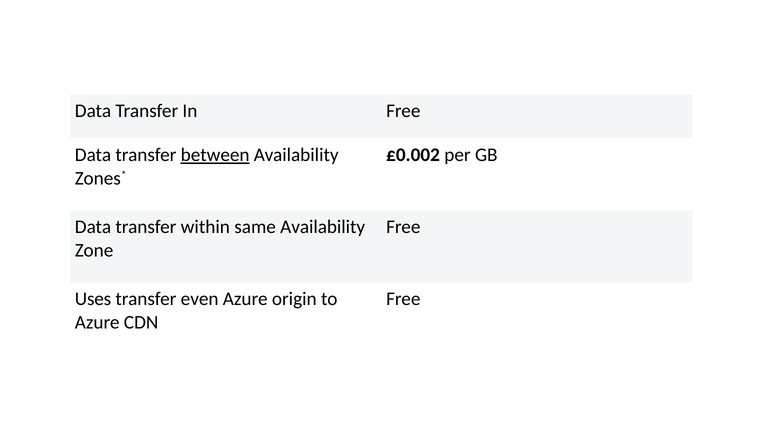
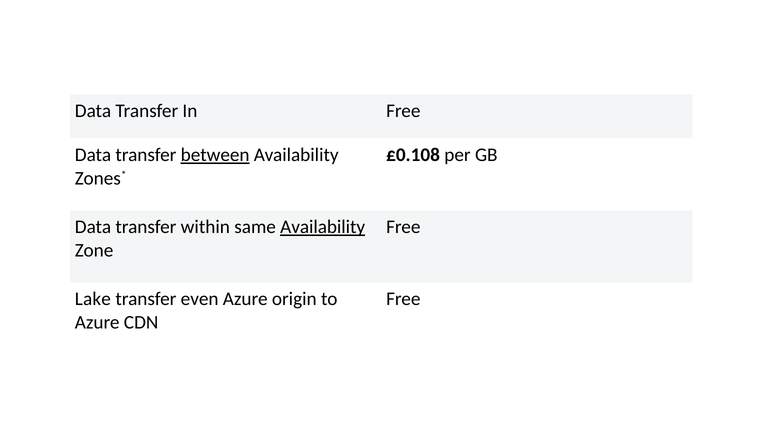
£0.002: £0.002 -> £0.108
Availability at (323, 227) underline: none -> present
Uses: Uses -> Lake
